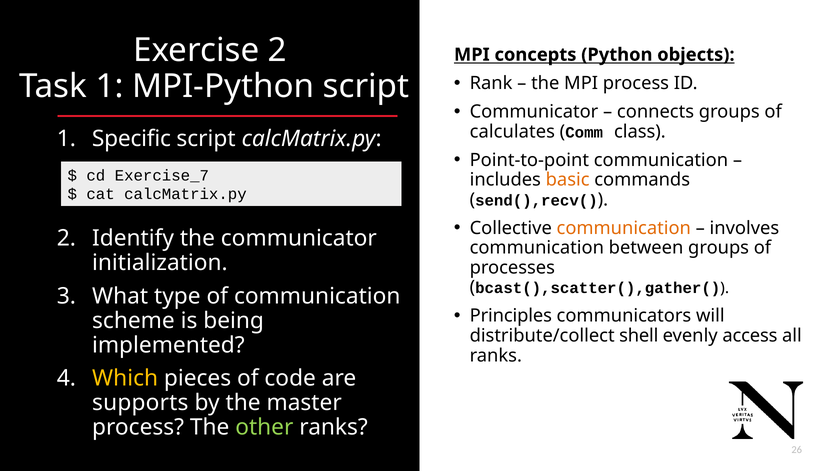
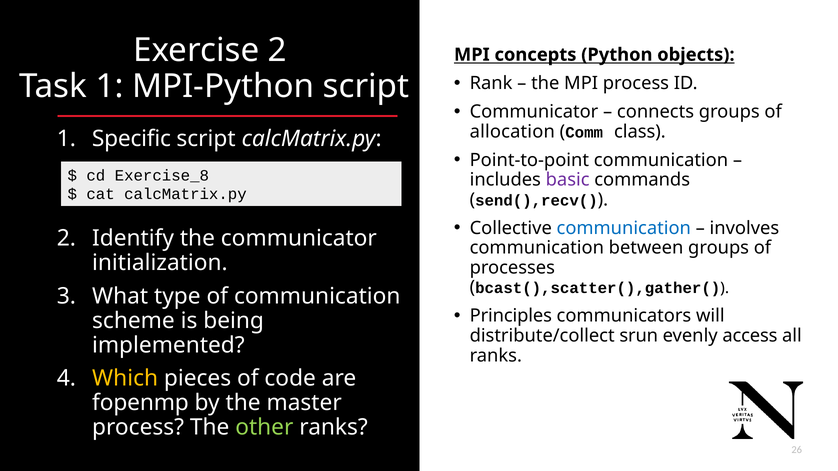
calculates: calculates -> allocation
Exercise_7: Exercise_7 -> Exercise_8
basic colour: orange -> purple
communication at (624, 228) colour: orange -> blue
shell: shell -> srun
supports: supports -> fopenmp
